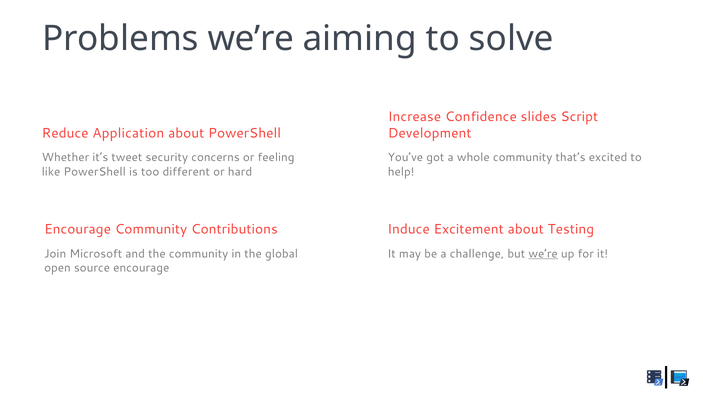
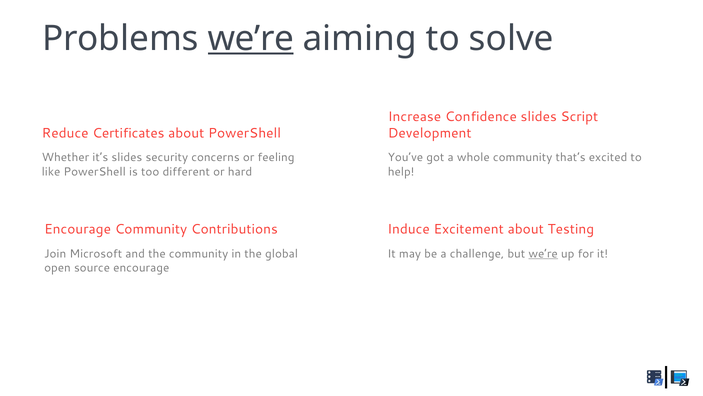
we’re at (251, 38) underline: none -> present
Application: Application -> Certificates
it’s tweet: tweet -> slides
